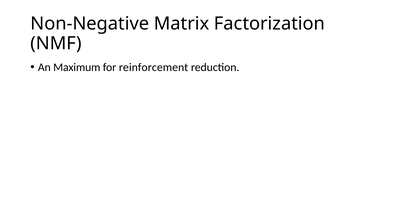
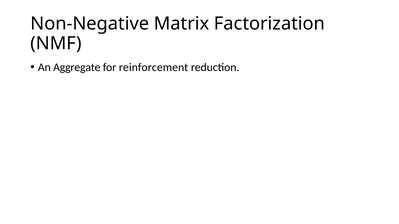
Maximum: Maximum -> Aggregate
